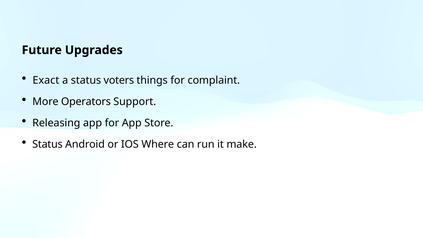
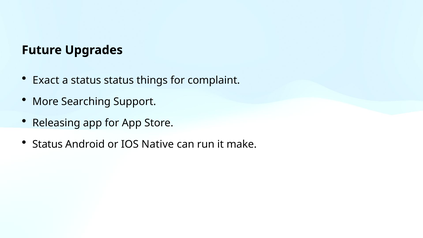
status voters: voters -> status
Operators: Operators -> Searching
Where: Where -> Native
